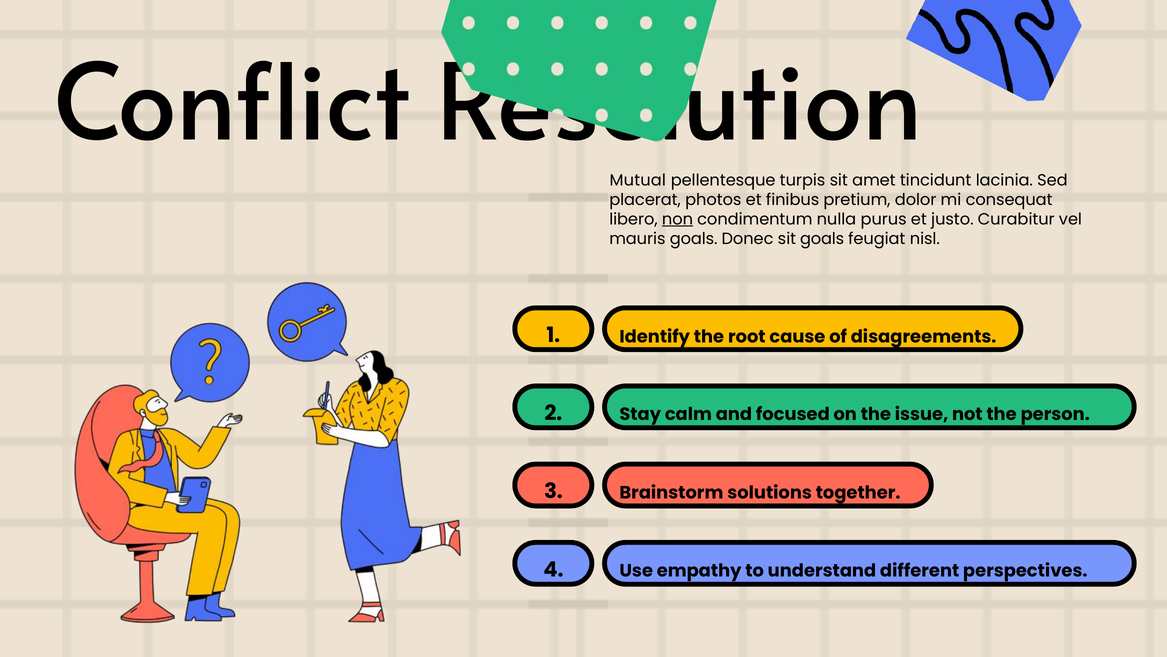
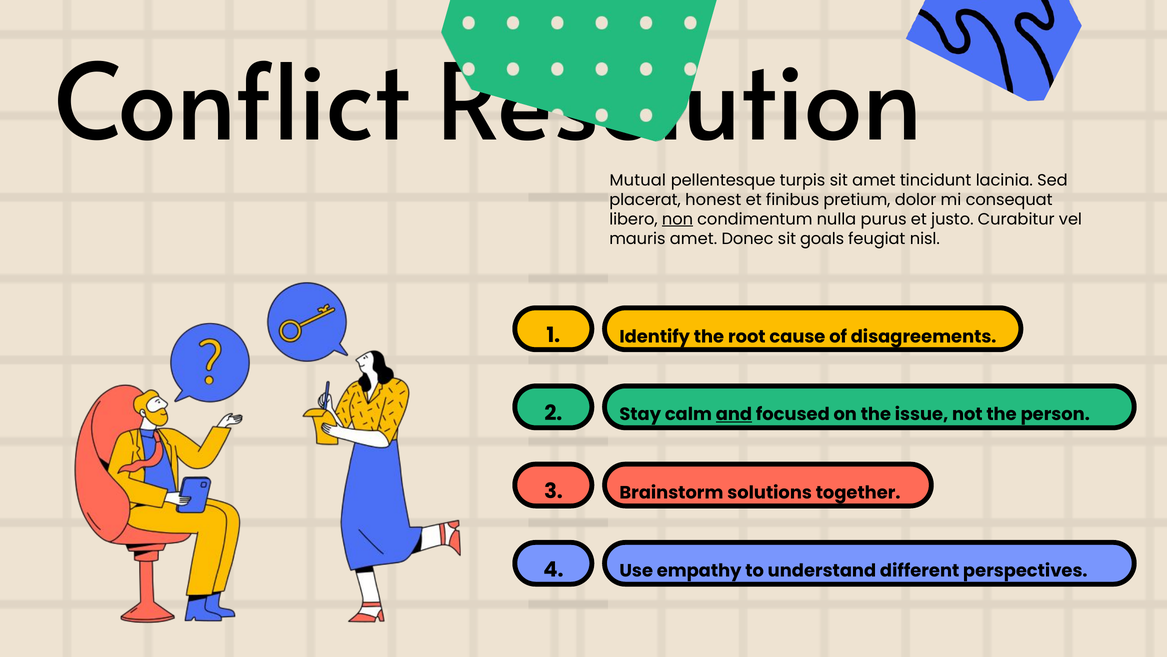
photos: photos -> honest
mauris goals: goals -> amet
and underline: none -> present
